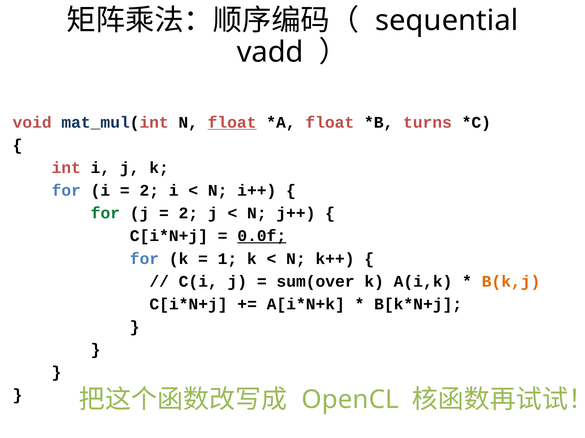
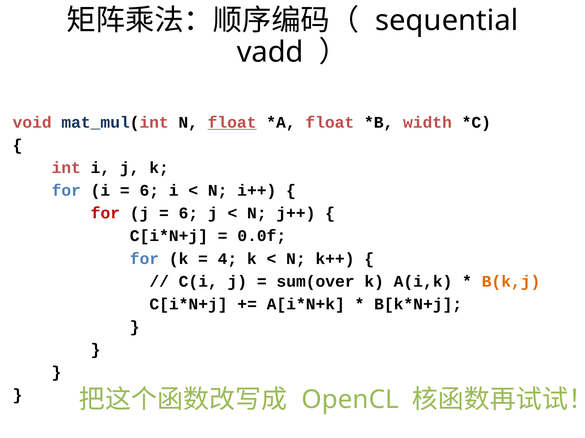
turns: turns -> width
2 at (149, 191): 2 -> 6
for at (105, 214) colour: green -> red
2 at (188, 214): 2 -> 6
0.0f underline: present -> none
1: 1 -> 4
